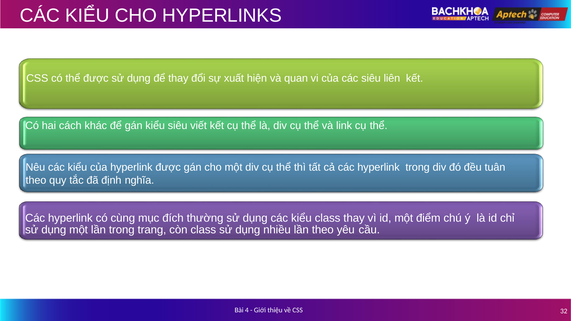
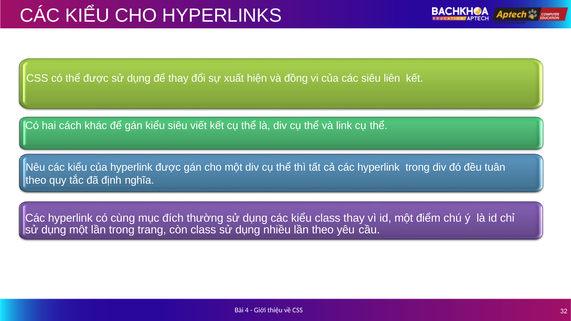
quan: quan -> đồng
